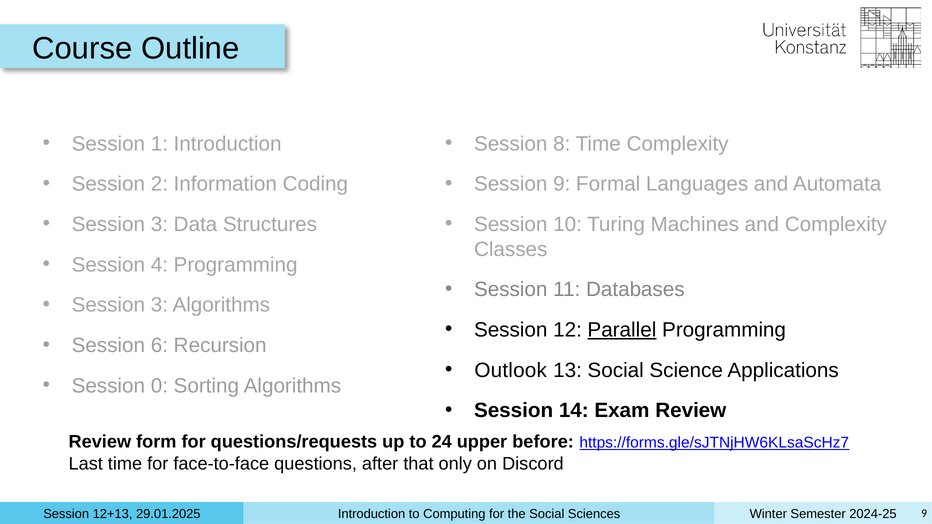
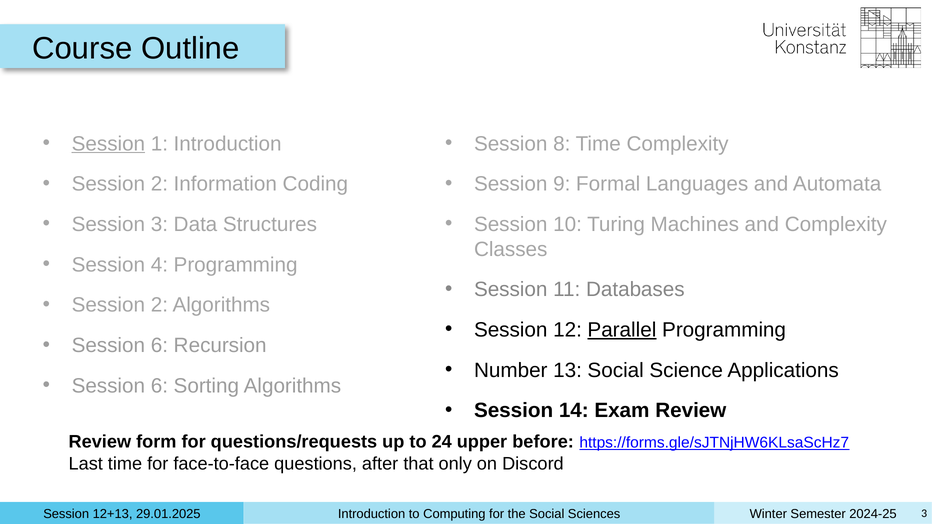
Session at (108, 144) underline: none -> present
3 at (159, 305): 3 -> 2
Outlook: Outlook -> Number
0 at (159, 386): 0 -> 6
9 at (924, 514): 9 -> 3
